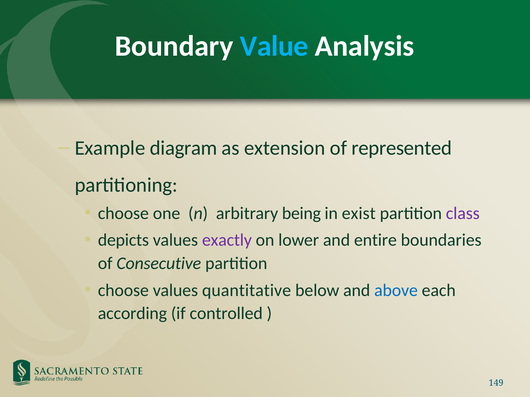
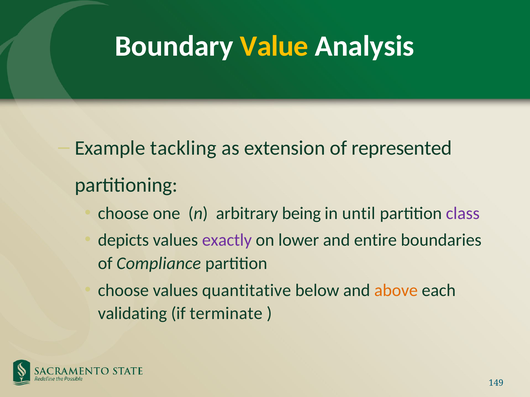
Value colour: light blue -> yellow
diagram: diagram -> tackling
exist: exist -> until
Consecutive: Consecutive -> Compliance
above colour: blue -> orange
according: according -> validating
controlled: controlled -> terminate
